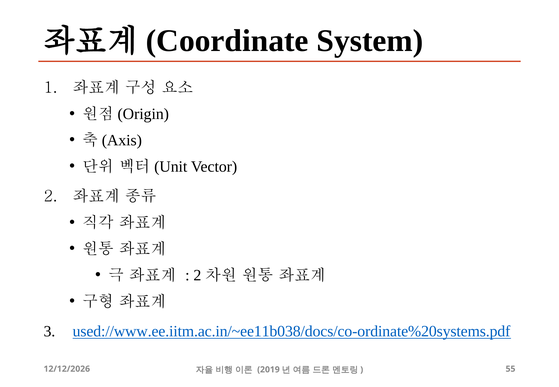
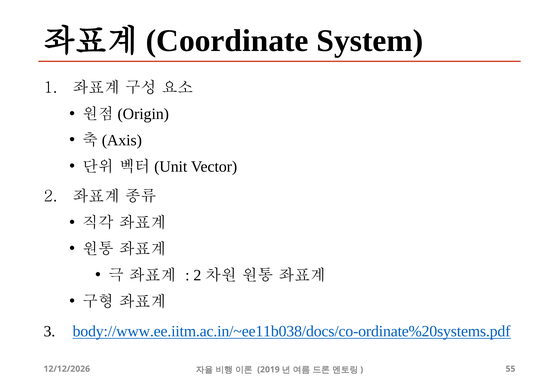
used://www.ee.iitm.ac.in/~ee11b038/docs/co-ordinate%20systems.pdf: used://www.ee.iitm.ac.in/~ee11b038/docs/co-ordinate%20systems.pdf -> body://www.ee.iitm.ac.in/~ee11b038/docs/co-ordinate%20systems.pdf
